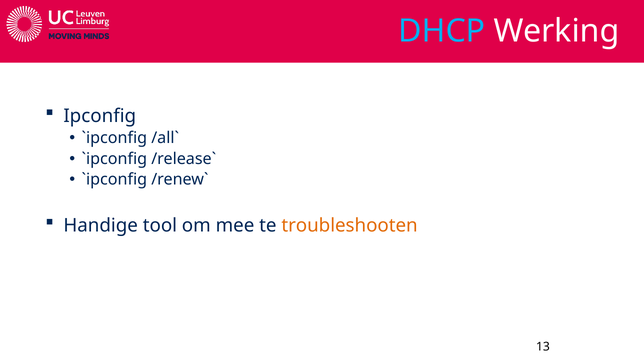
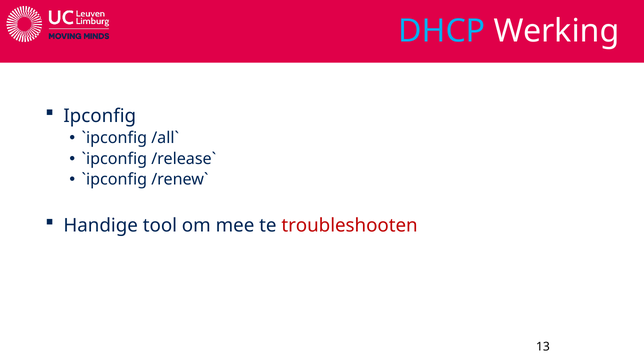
troubleshooten colour: orange -> red
